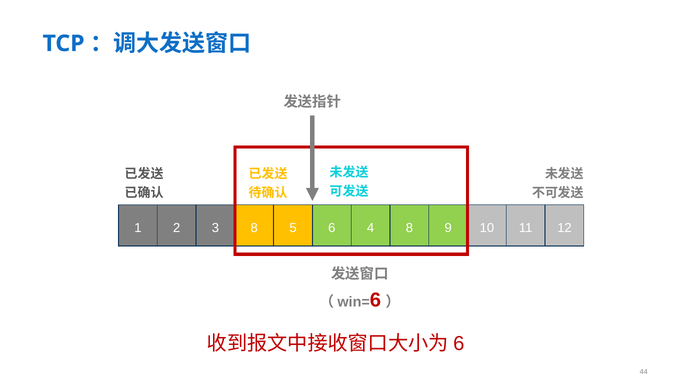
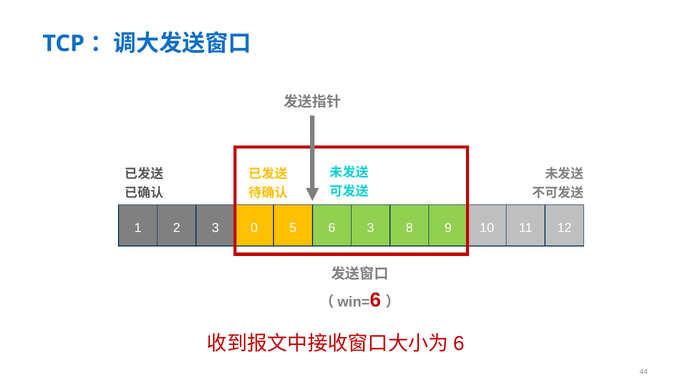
3 8: 8 -> 0
6 4: 4 -> 3
